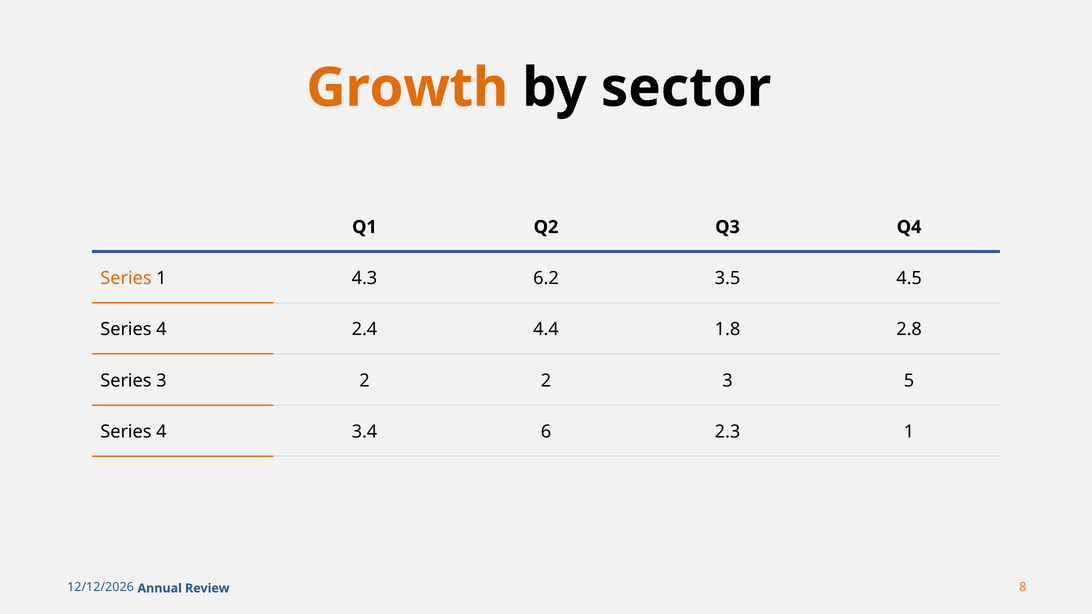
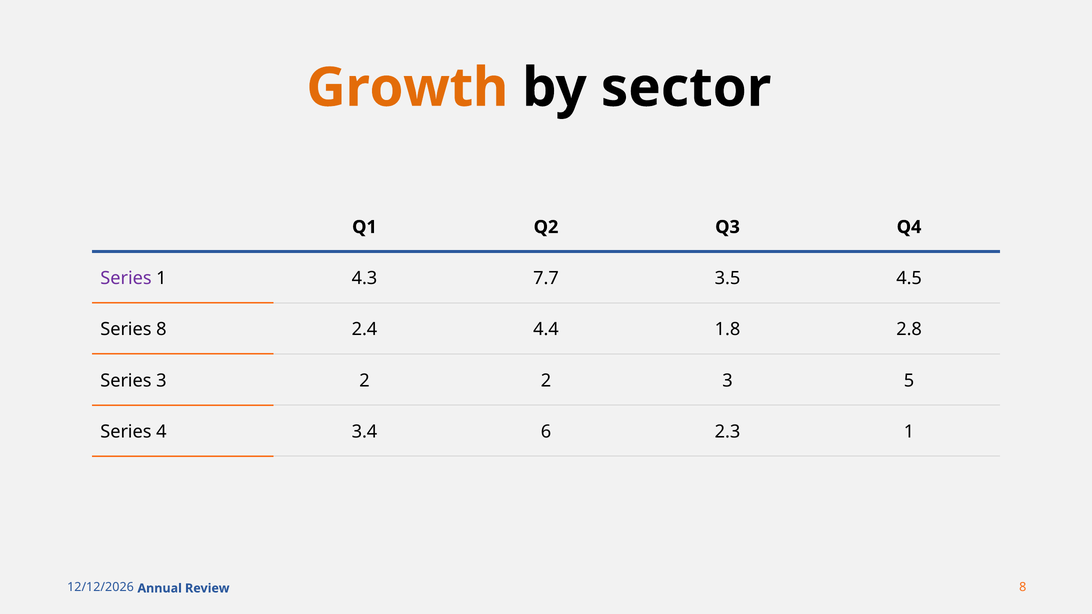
Series at (126, 278) colour: orange -> purple
6.2: 6.2 -> 7.7
4 at (161, 329): 4 -> 8
